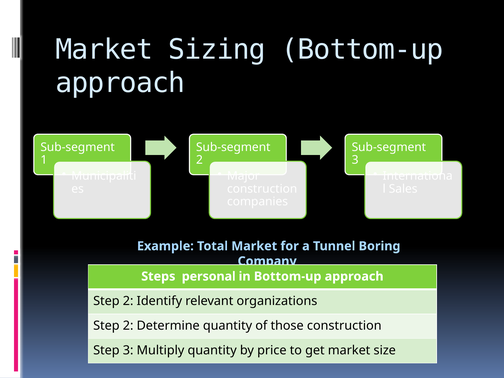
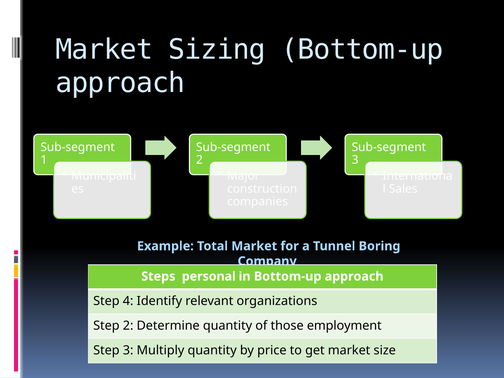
2 at (128, 301): 2 -> 4
those construction: construction -> employment
